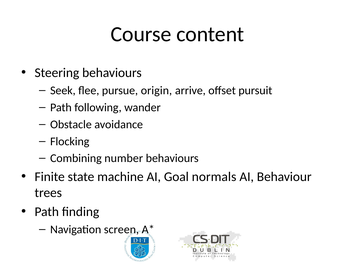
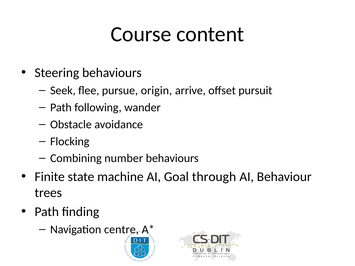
normals: normals -> through
screen: screen -> centre
